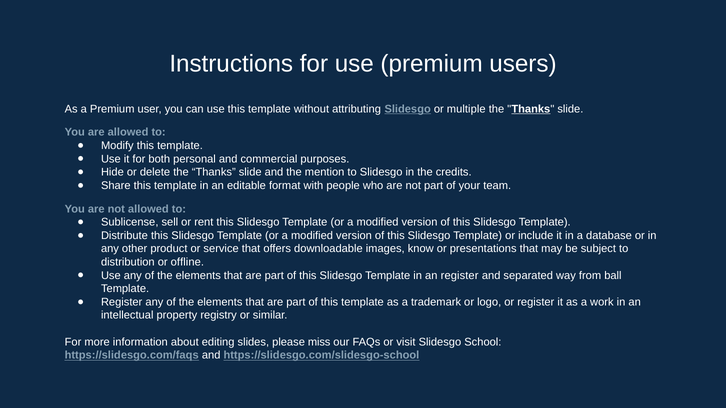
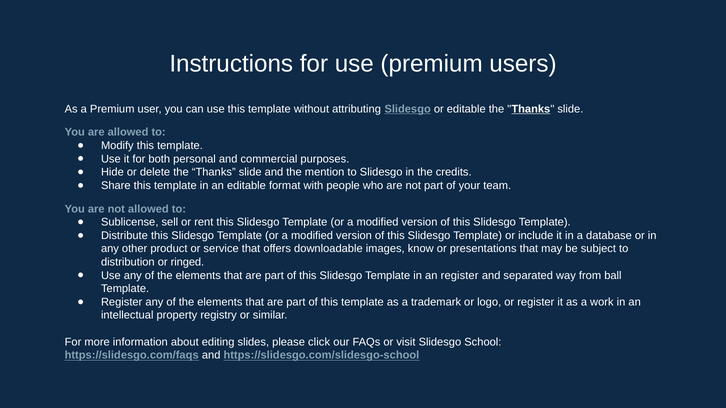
or multiple: multiple -> editable
offline: offline -> ringed
miss: miss -> click
